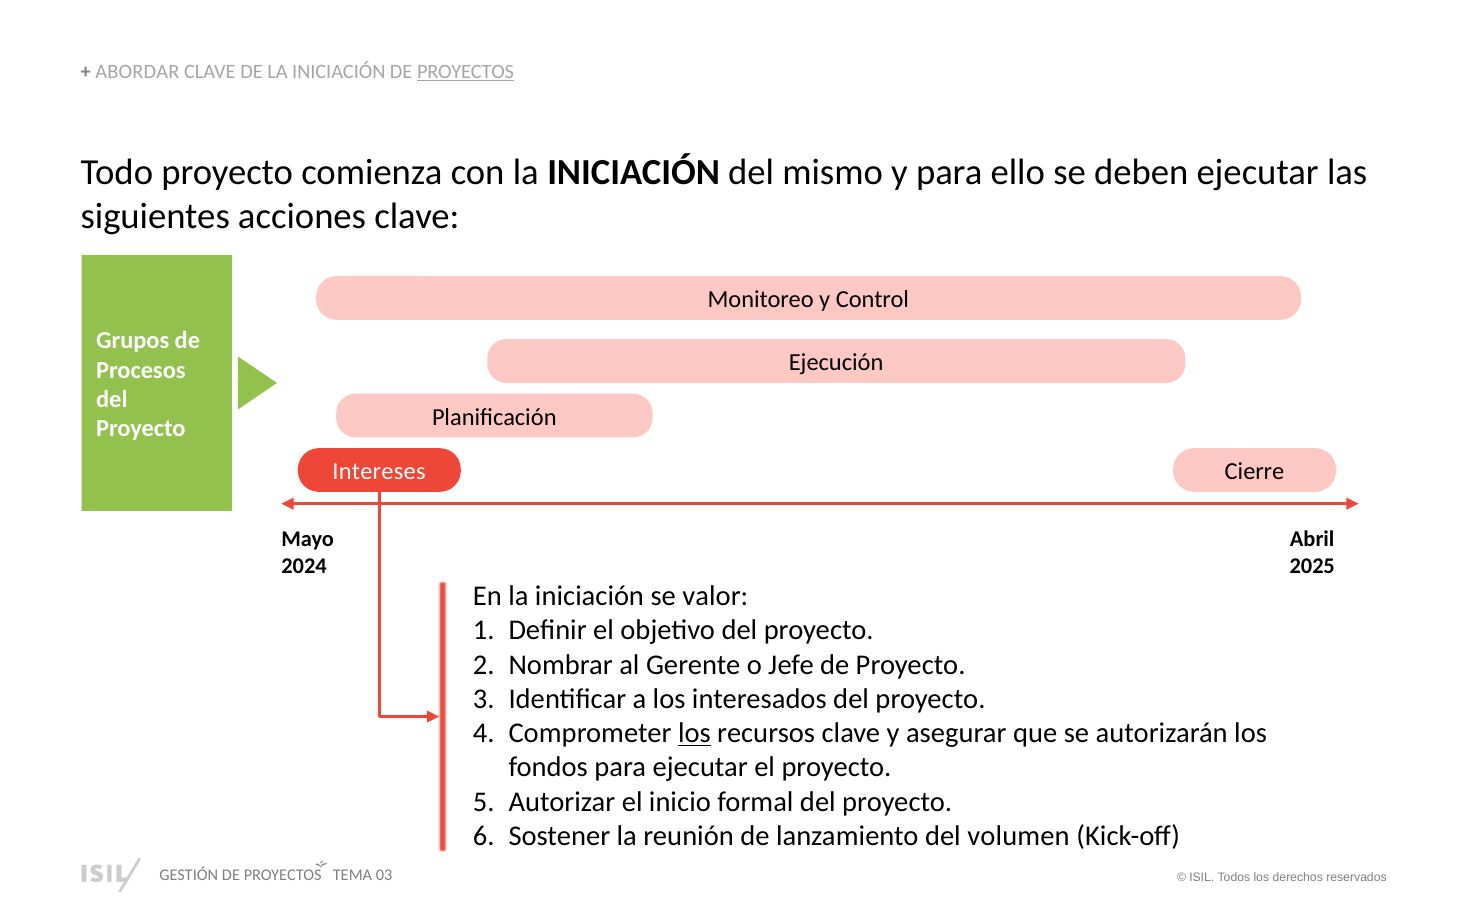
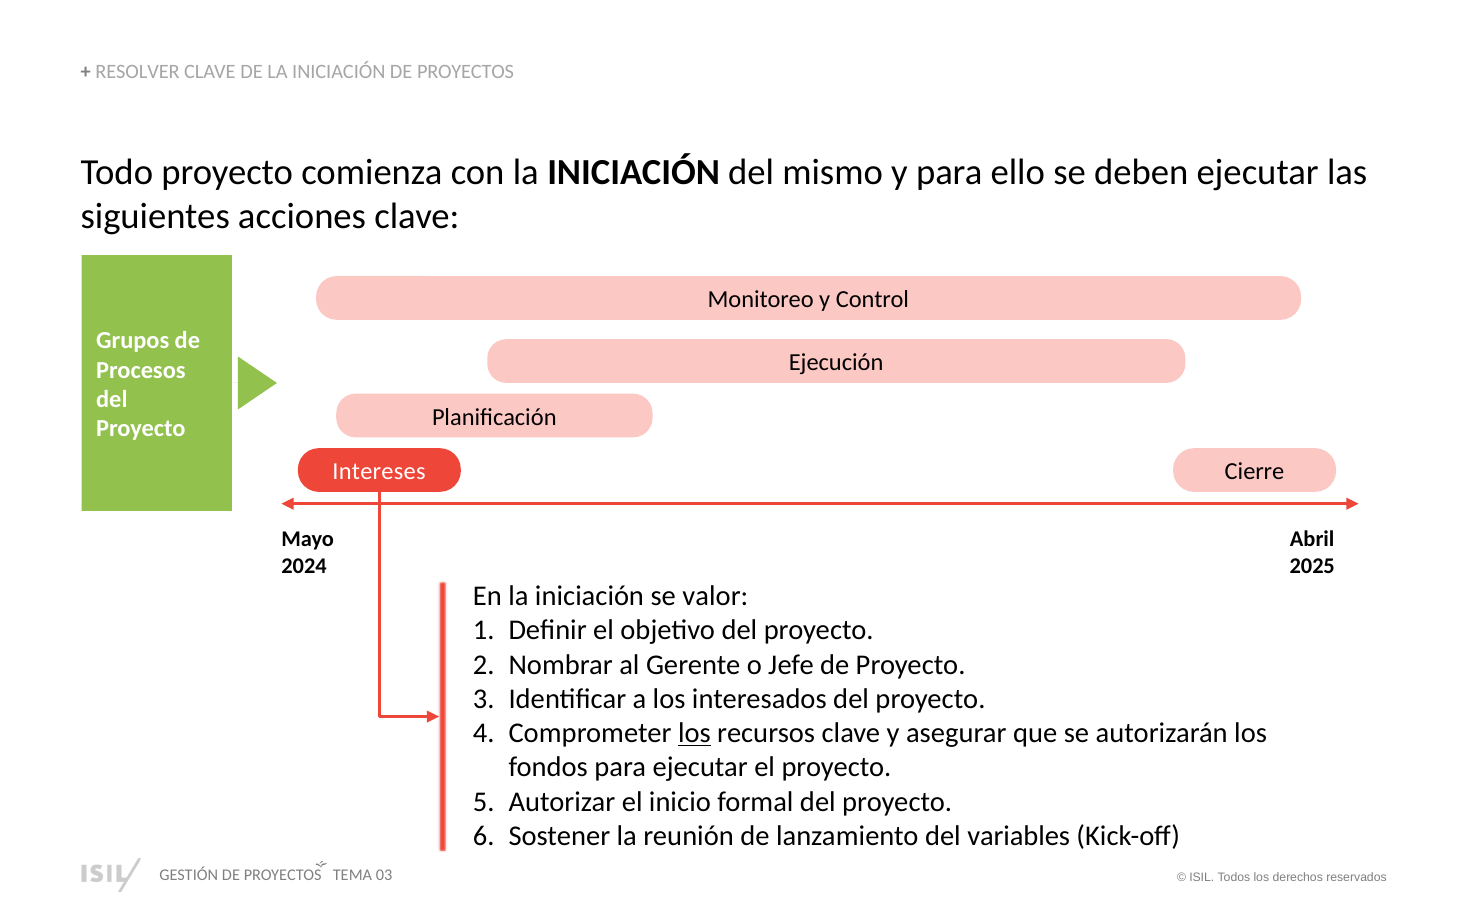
ABORDAR: ABORDAR -> RESOLVER
PROYECTOS at (465, 71) underline: present -> none
volumen: volumen -> variables
